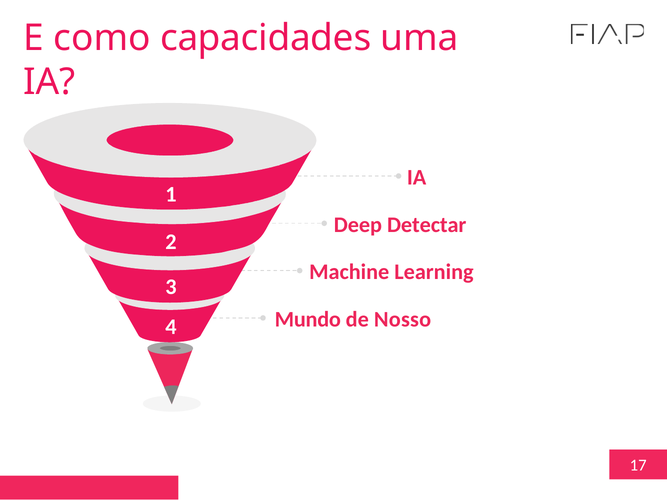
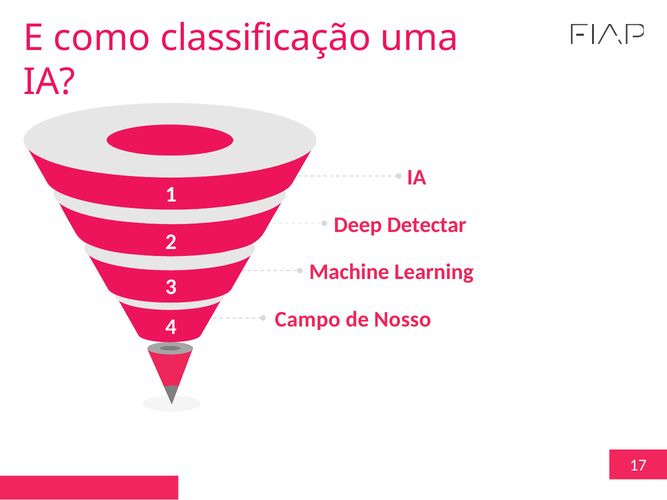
capacidades: capacidades -> classificação
Mundo: Mundo -> Campo
